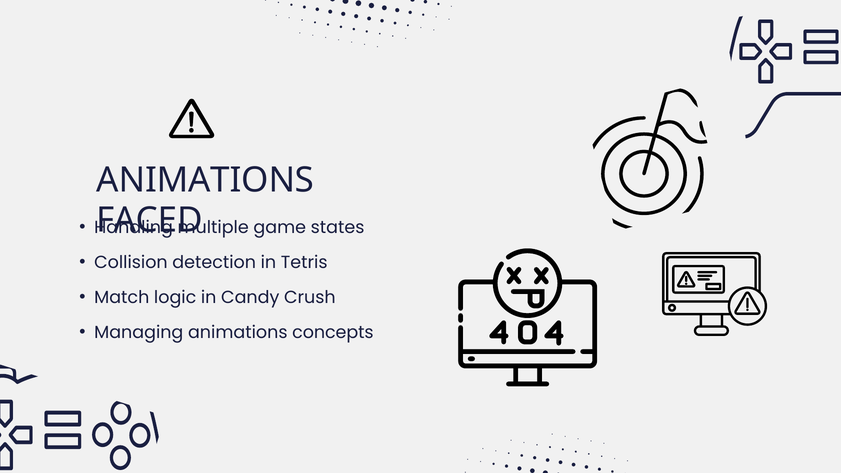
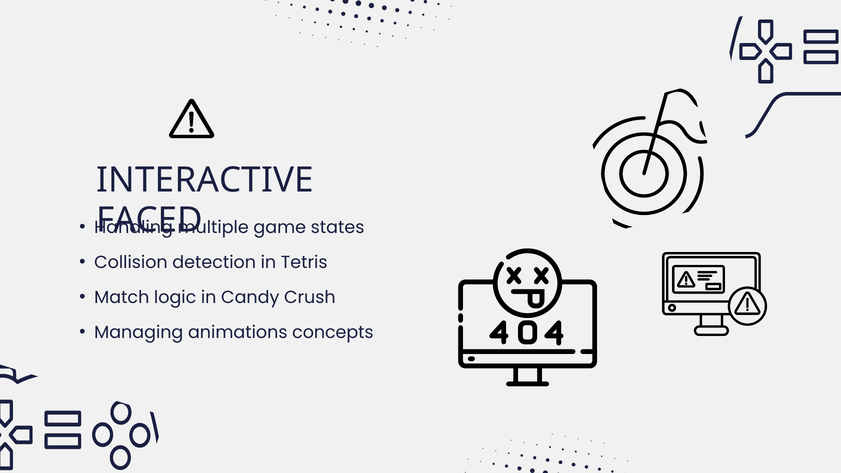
ANIMATIONS at (205, 180): ANIMATIONS -> INTERACTIVE
